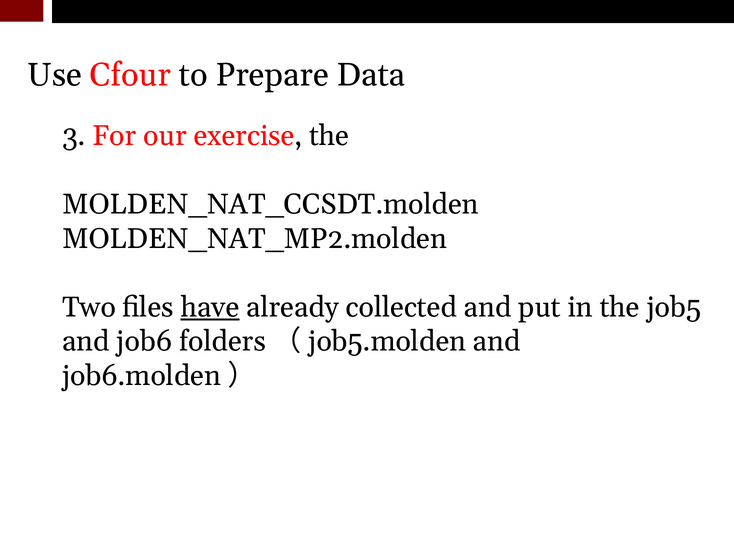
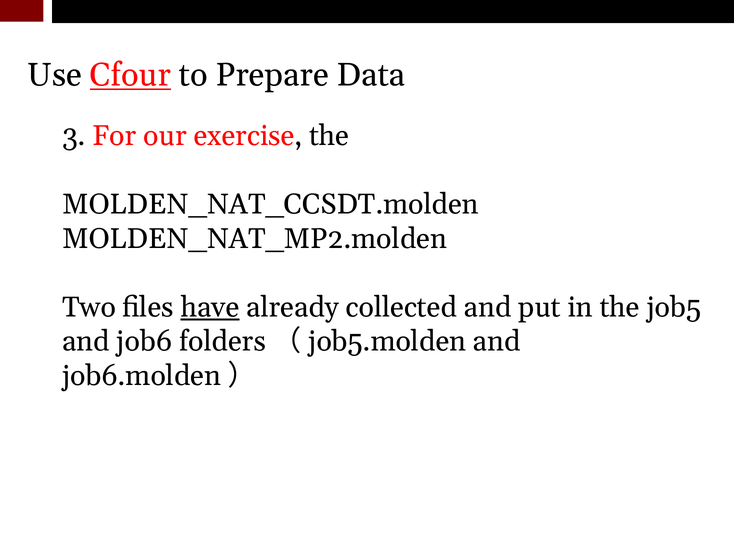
Cfour underline: none -> present
